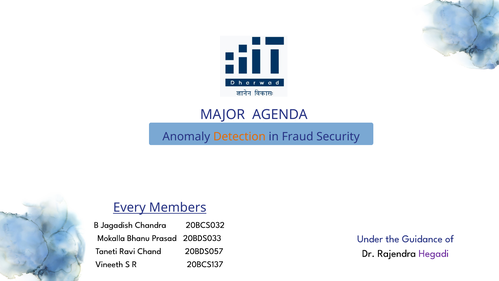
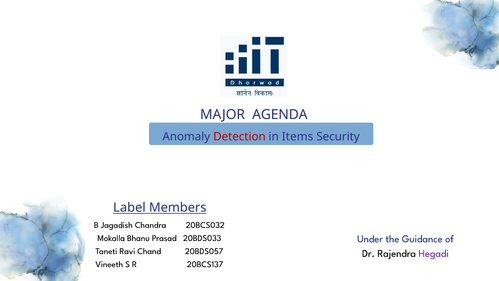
Detection colour: orange -> red
Fraud: Fraud -> Items
Every: Every -> Label
